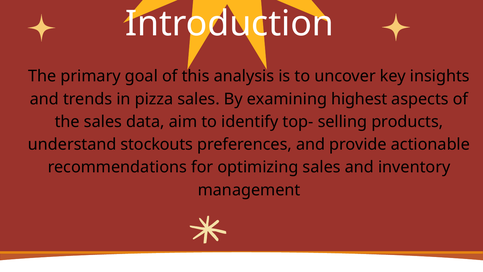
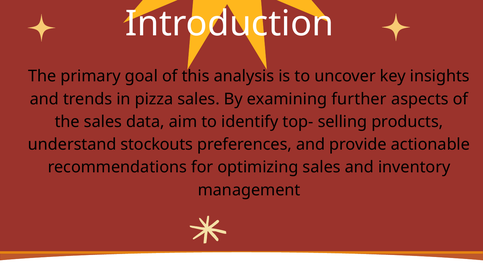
highest: highest -> further
